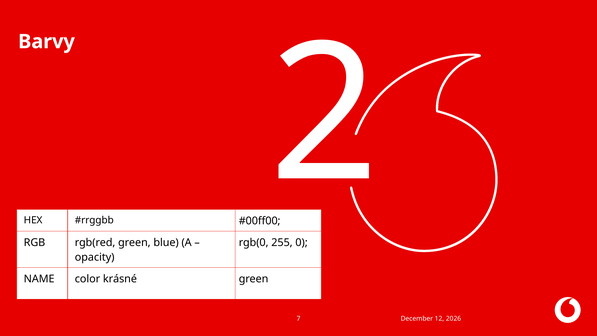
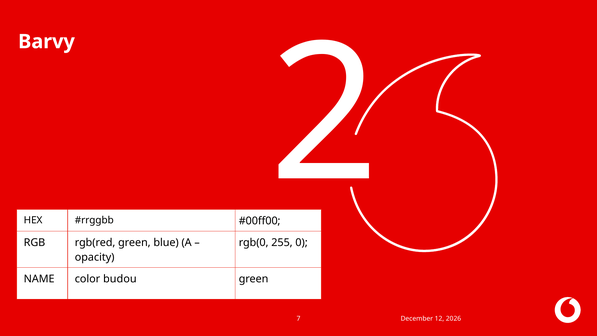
krásné: krásné -> budou
